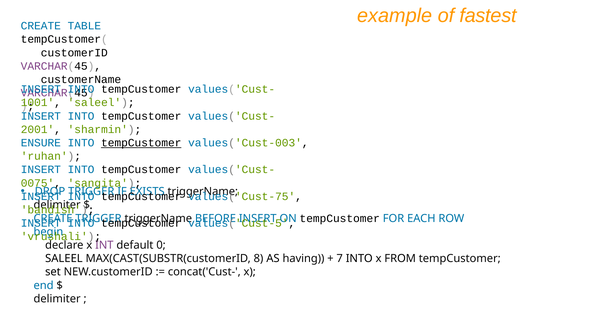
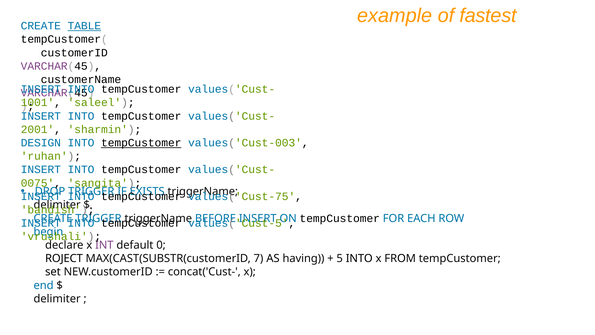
TABLE underline: none -> present
ENSURE: ENSURE -> DESIGN
SALEEL at (64, 258): SALEEL -> ROJECT
8: 8 -> 7
7: 7 -> 5
